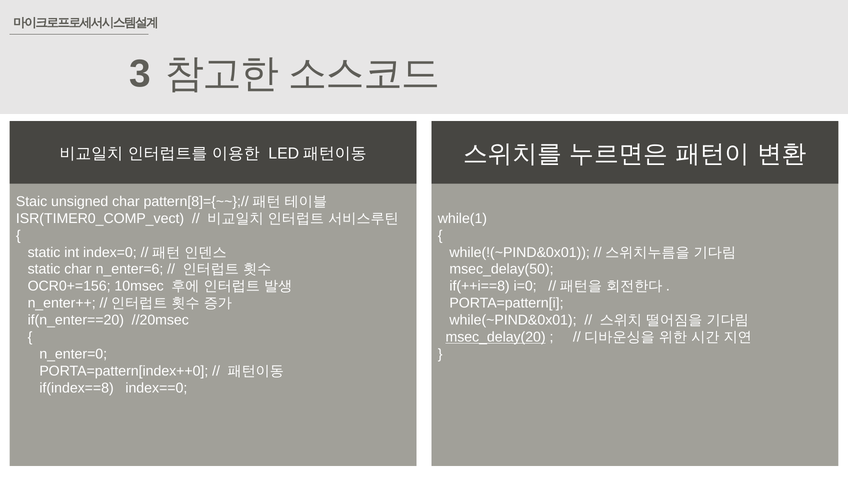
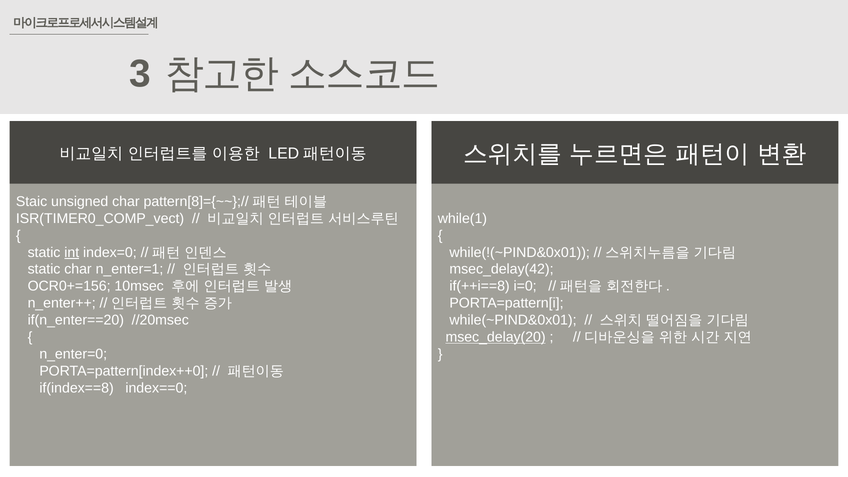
int underline: none -> present
n_enter=6: n_enter=6 -> n_enter=1
msec_delay(50: msec_delay(50 -> msec_delay(42
